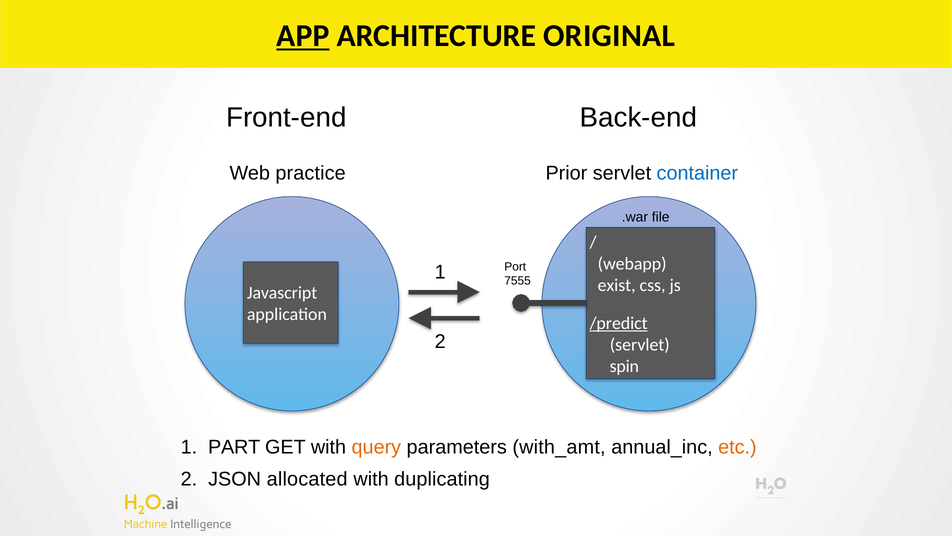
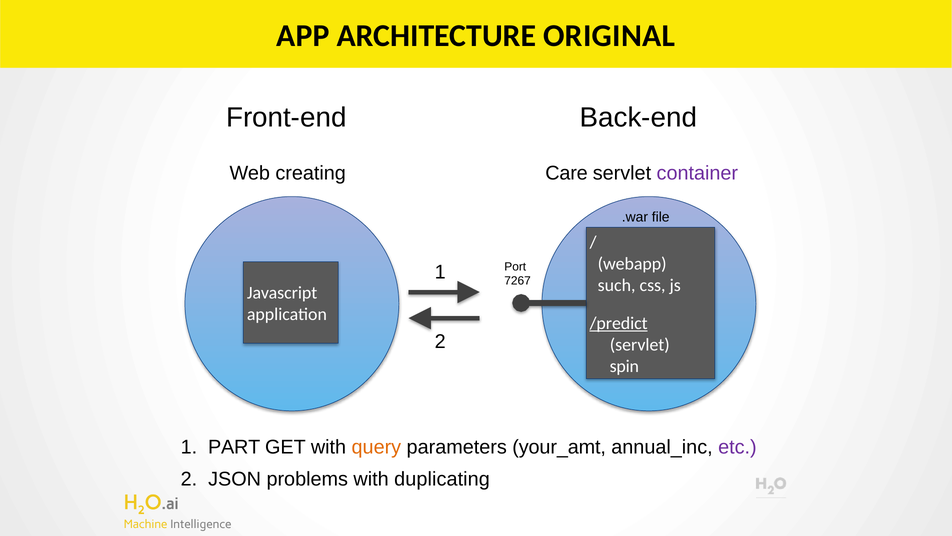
APP underline: present -> none
practice: practice -> creating
Prior: Prior -> Care
container colour: blue -> purple
7555: 7555 -> 7267
exist: exist -> such
with_amt: with_amt -> your_amt
etc colour: orange -> purple
allocated: allocated -> problems
